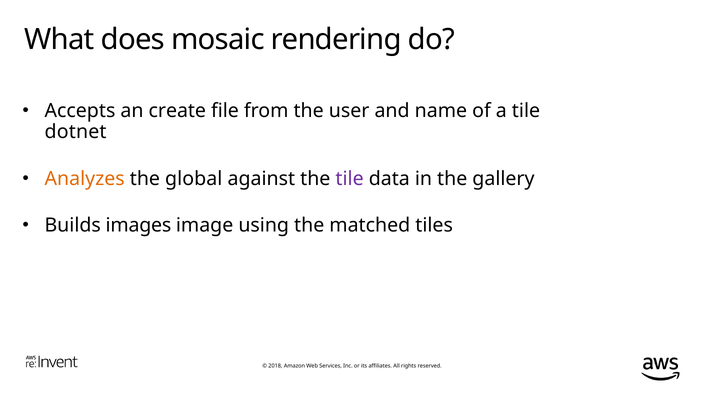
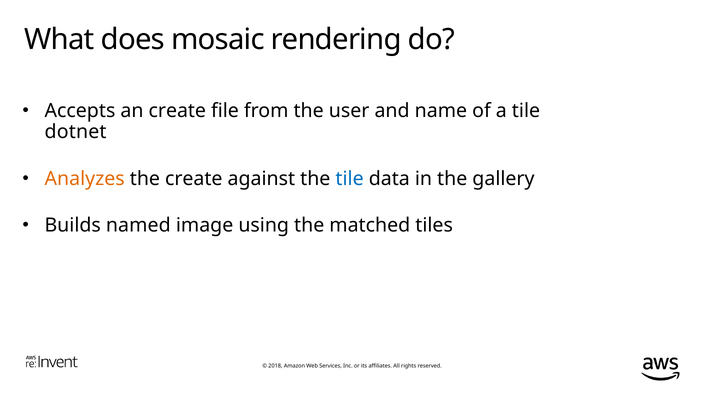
the global: global -> create
tile at (350, 179) colour: purple -> blue
images: images -> named
